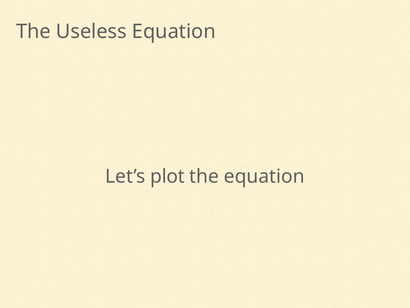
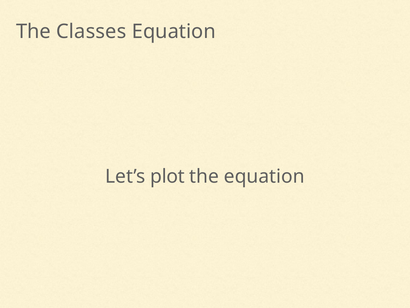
Useless: Useless -> Classes
